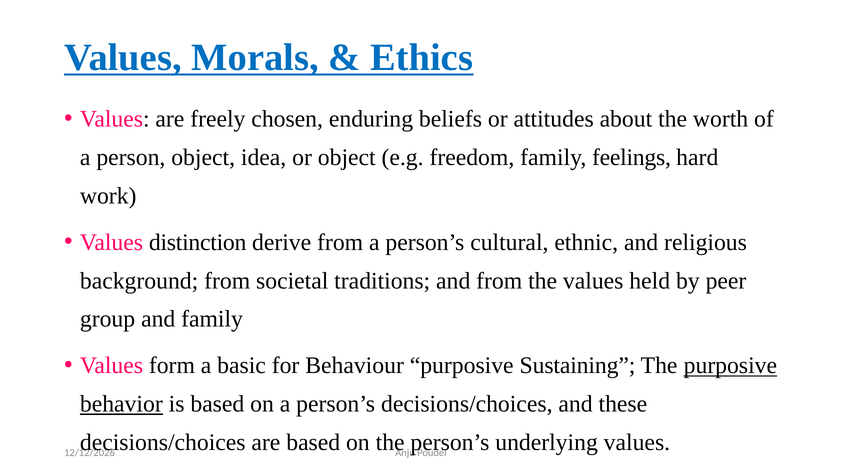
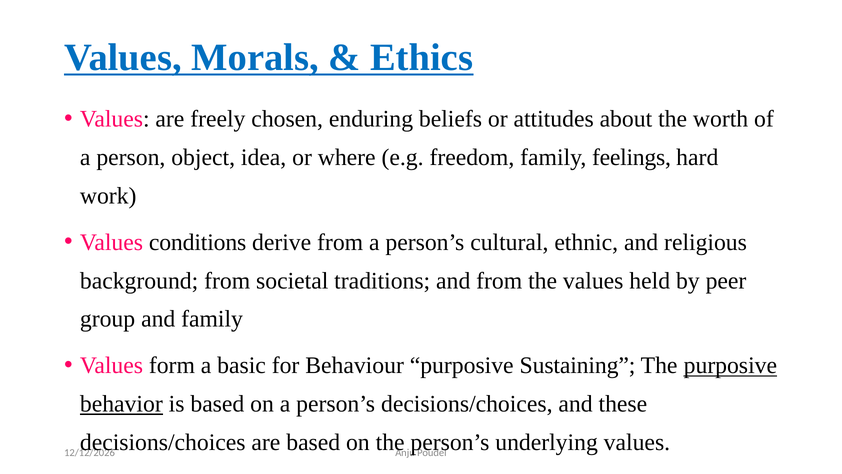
or object: object -> where
distinction: distinction -> conditions
